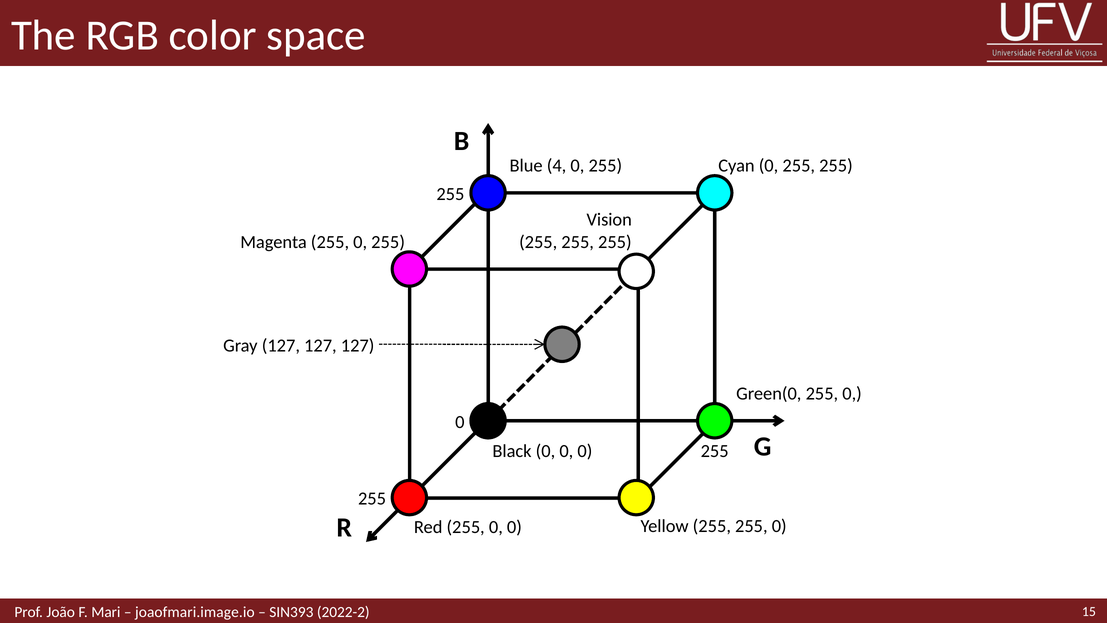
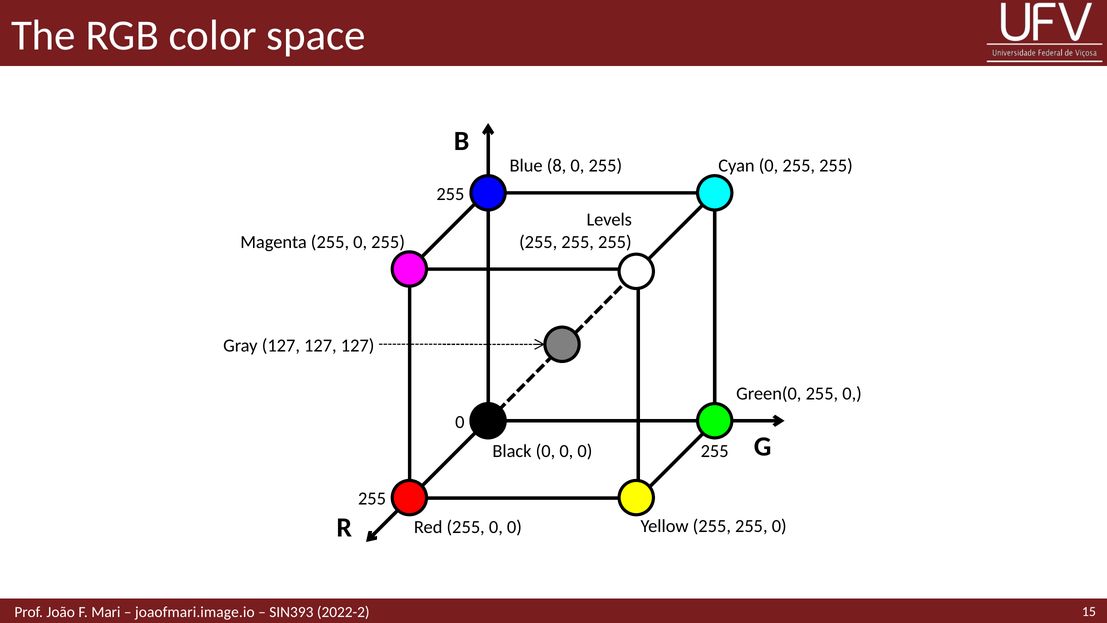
4: 4 -> 8
Vision: Vision -> Levels
